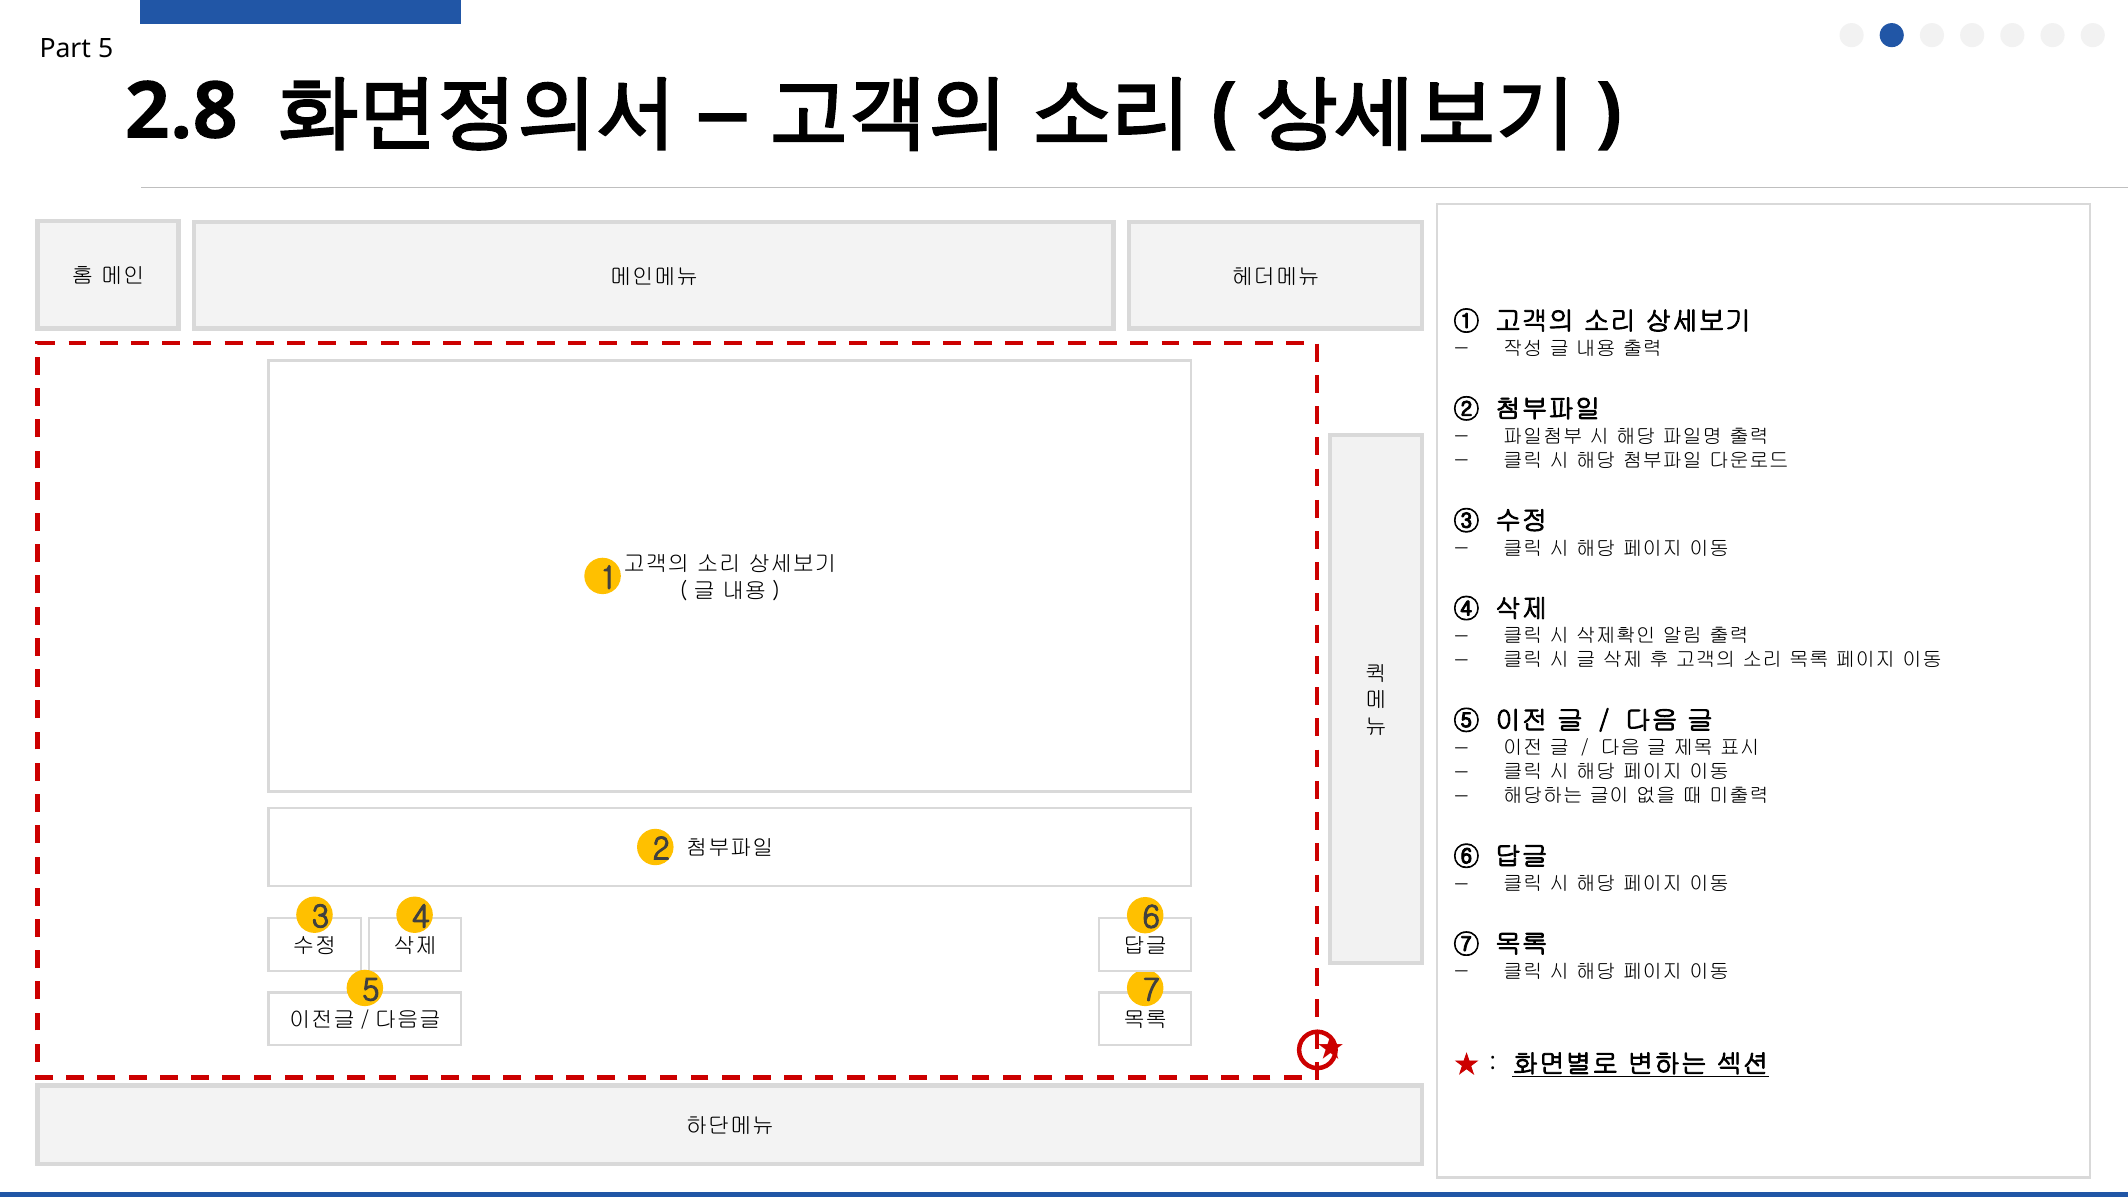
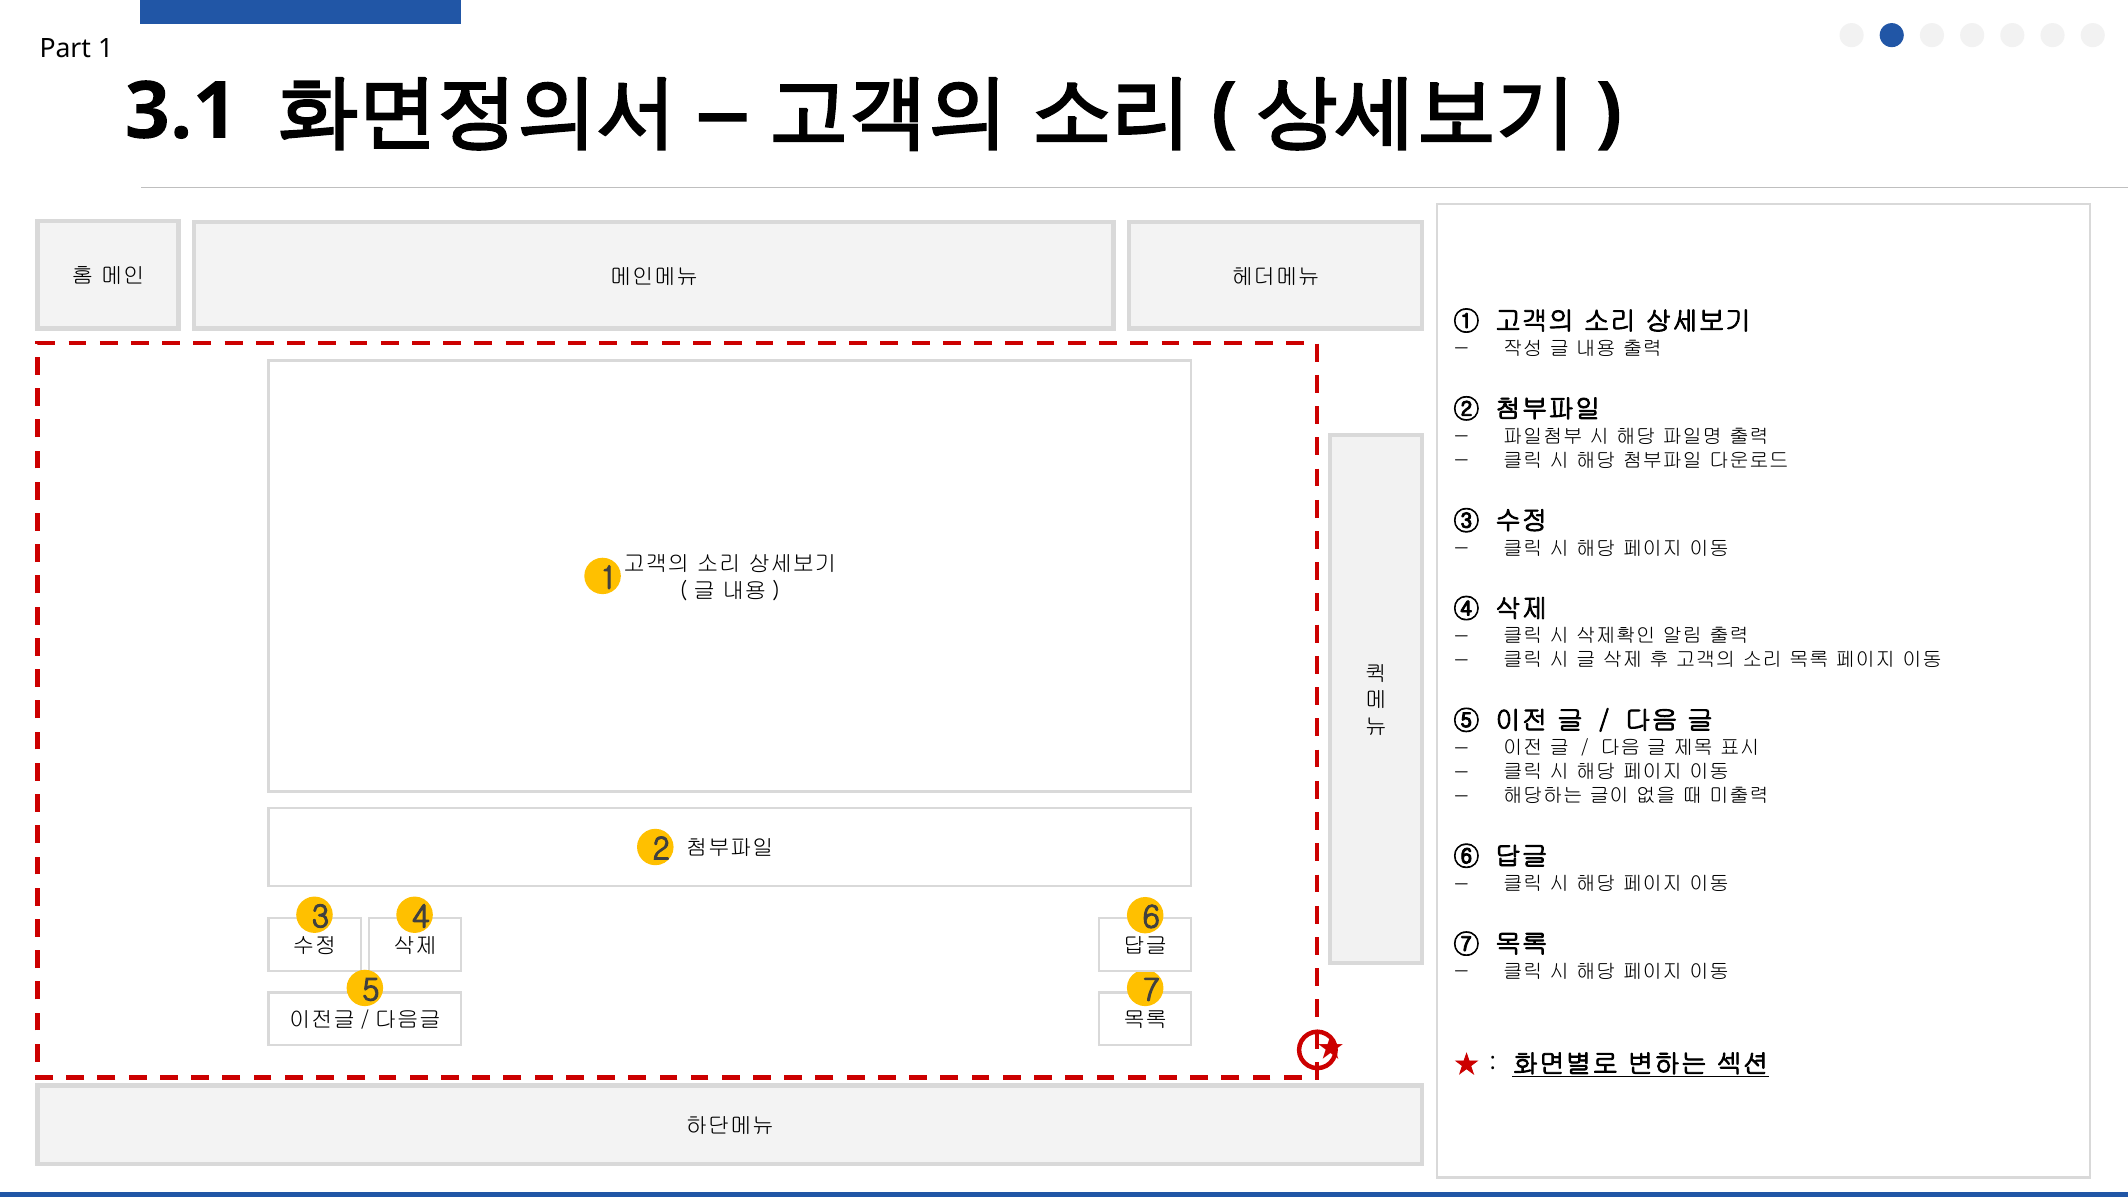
Part 5: 5 -> 1
2.8: 2.8 -> 3.1
